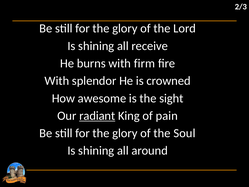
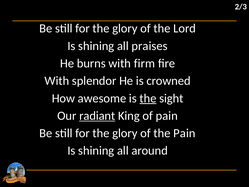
receive: receive -> praises
the at (148, 98) underline: none -> present
the Soul: Soul -> Pain
